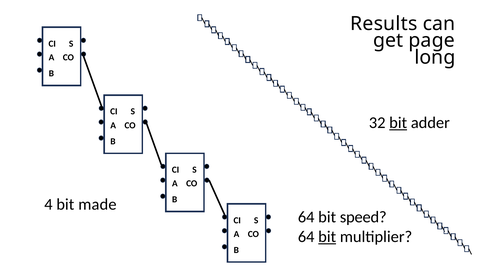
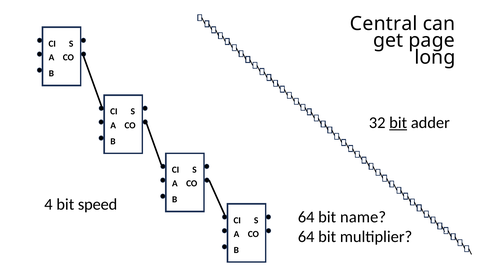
Results: Results -> Central
made: made -> speed
speed: speed -> name
bit at (327, 237) underline: present -> none
